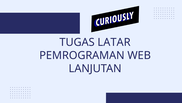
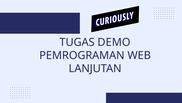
LATAR: LATAR -> DEMO
